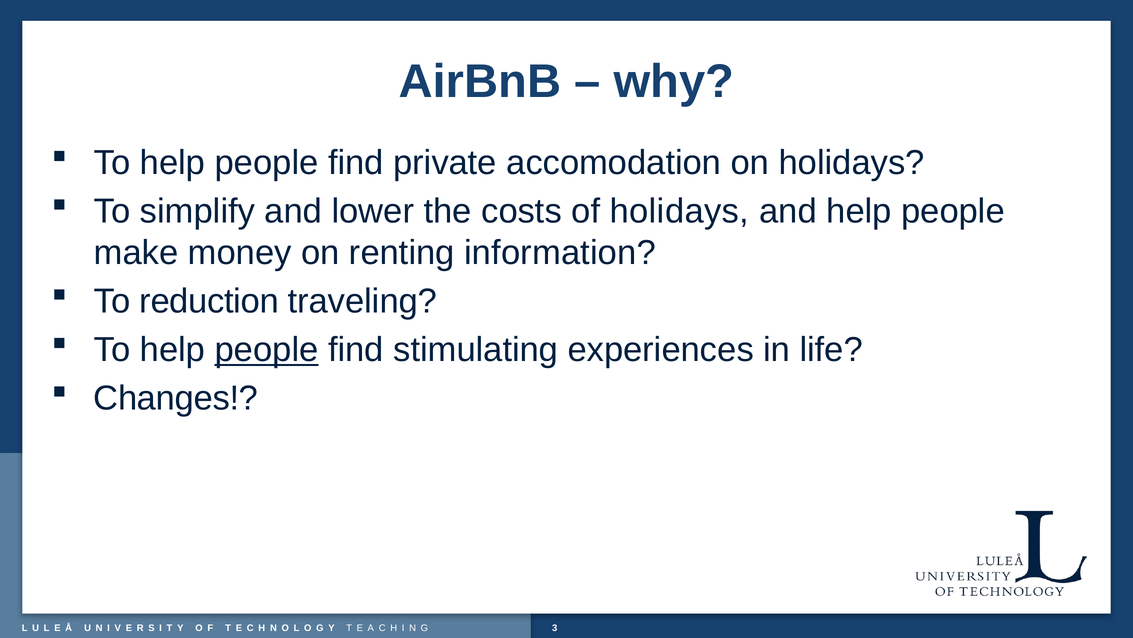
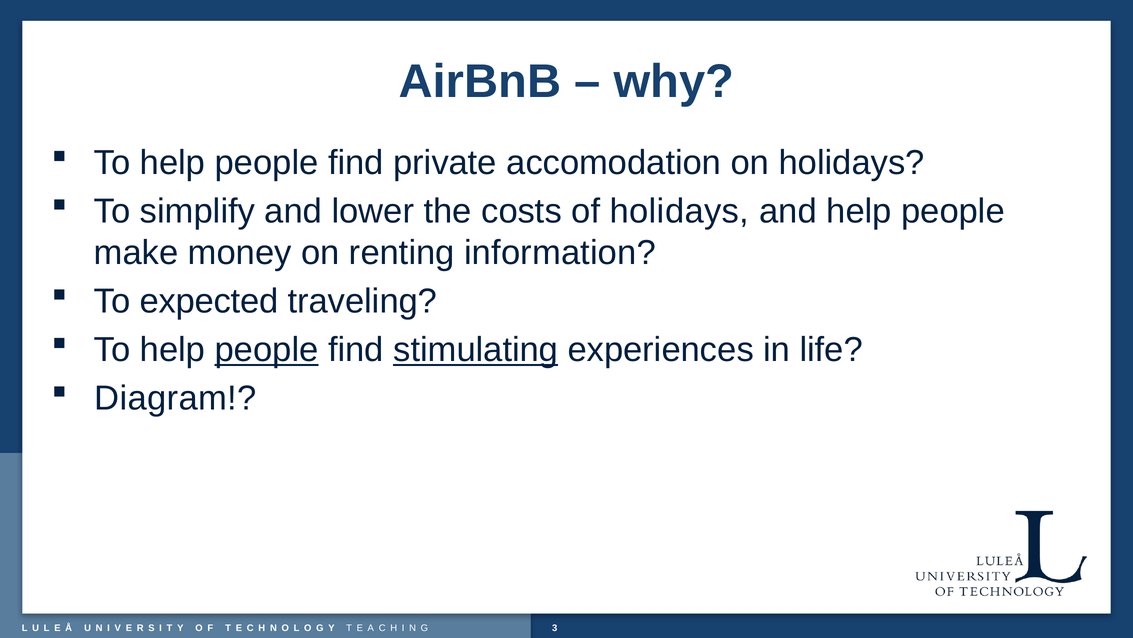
reduction: reduction -> expected
stimulating underline: none -> present
Changes: Changes -> Diagram
